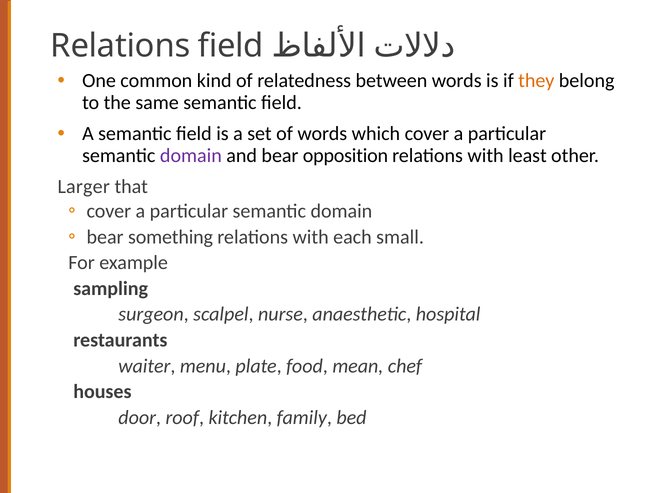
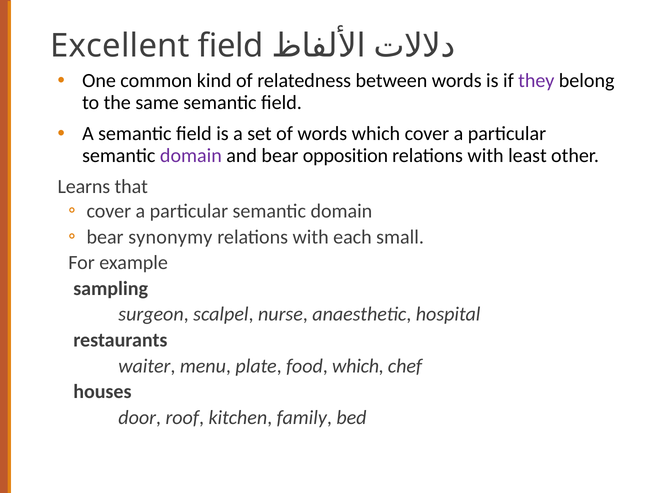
Relations at (120, 46): Relations -> Excellent
they colour: orange -> purple
Larger: Larger -> Learns
something: something -> synonymy
food mean: mean -> which
